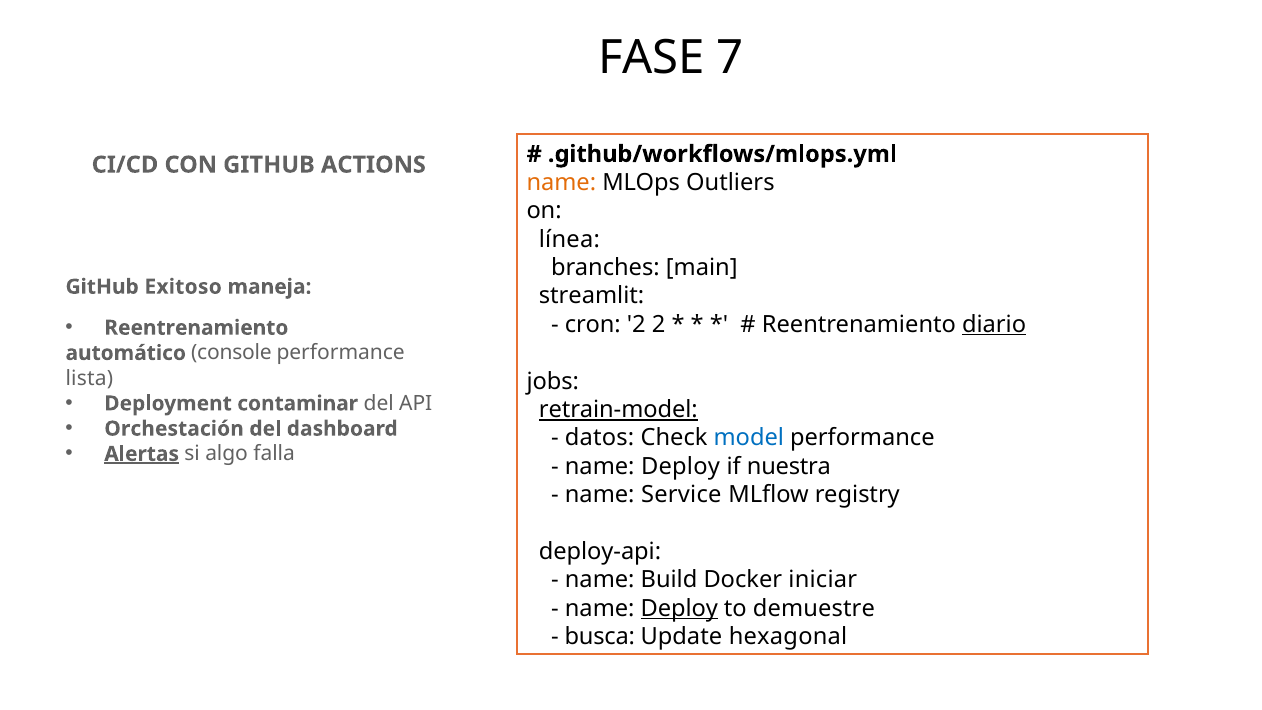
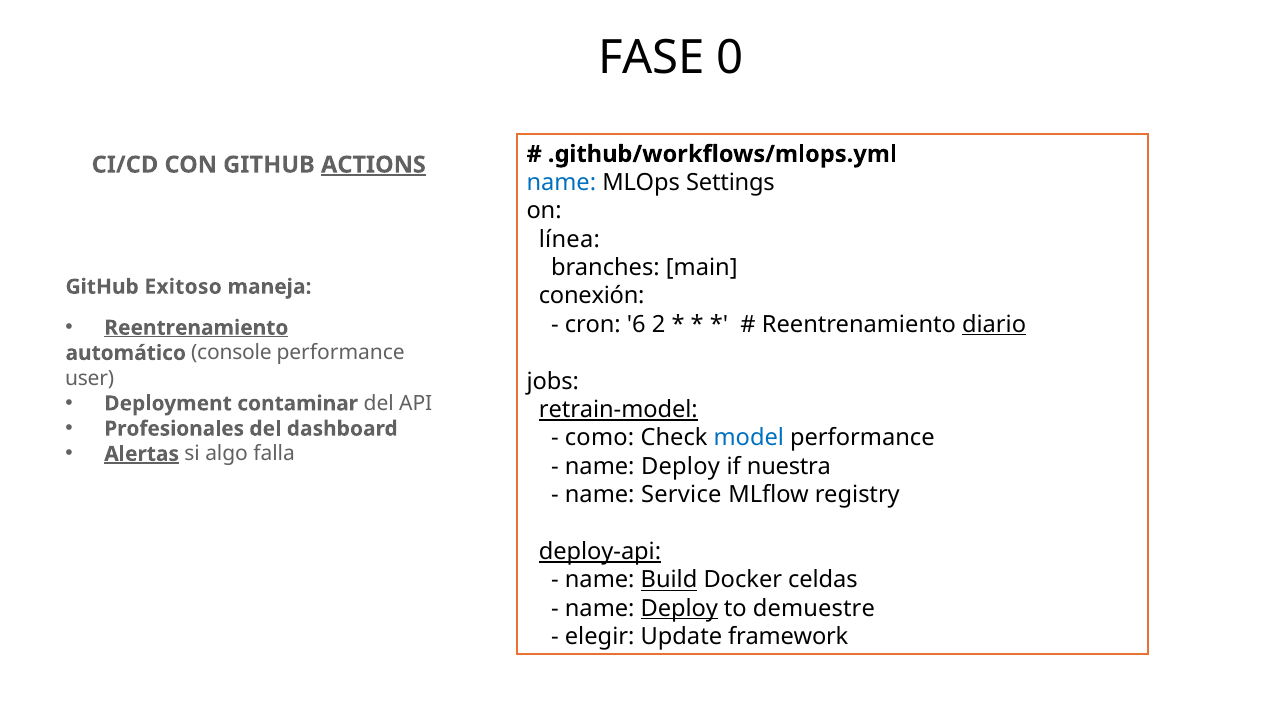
7: 7 -> 0
ACTIONS underline: none -> present
name at (561, 182) colour: orange -> blue
Outliers: Outliers -> Settings
streamlit: streamlit -> conexión
Reentrenamiento at (196, 328) underline: none -> present
cron 2: 2 -> 6
lista: lista -> user
Orchestación: Orchestación -> Profesionales
datos: datos -> como
deploy-api underline: none -> present
Build underline: none -> present
iniciar: iniciar -> celdas
busca: busca -> elegir
hexagonal: hexagonal -> framework
